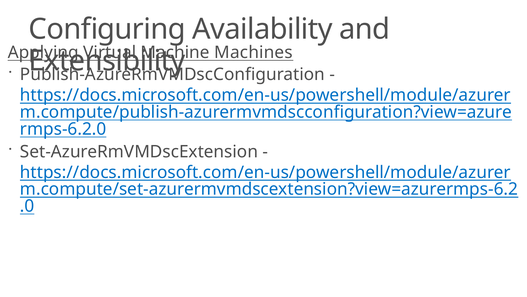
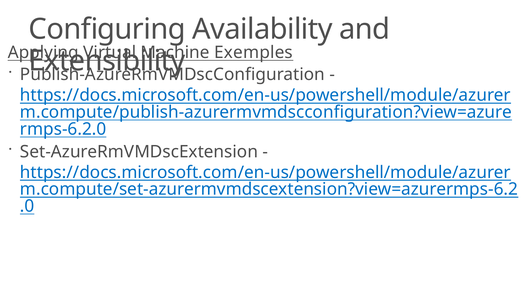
Machines: Machines -> Exemples
